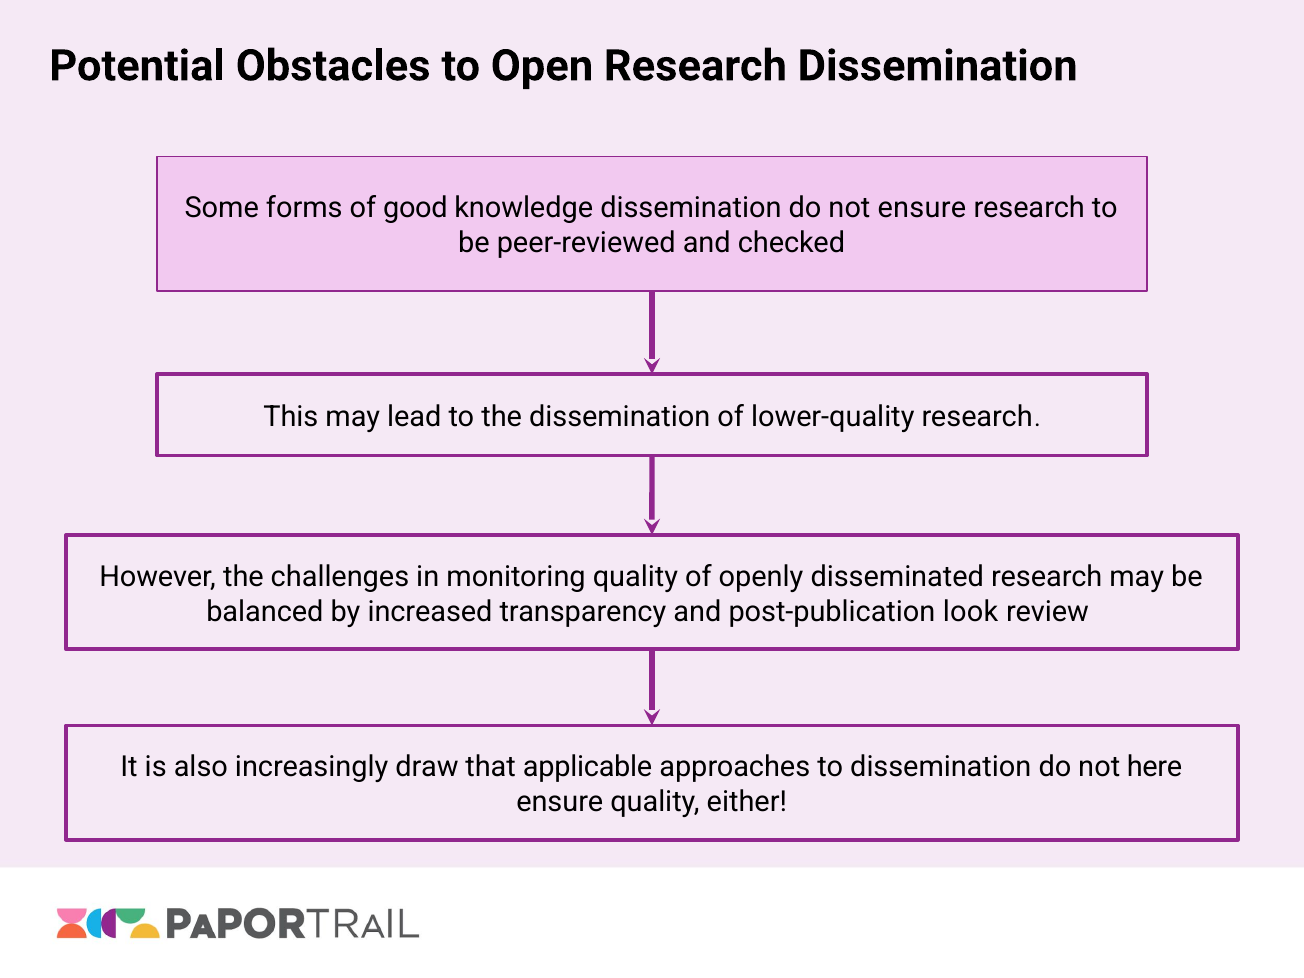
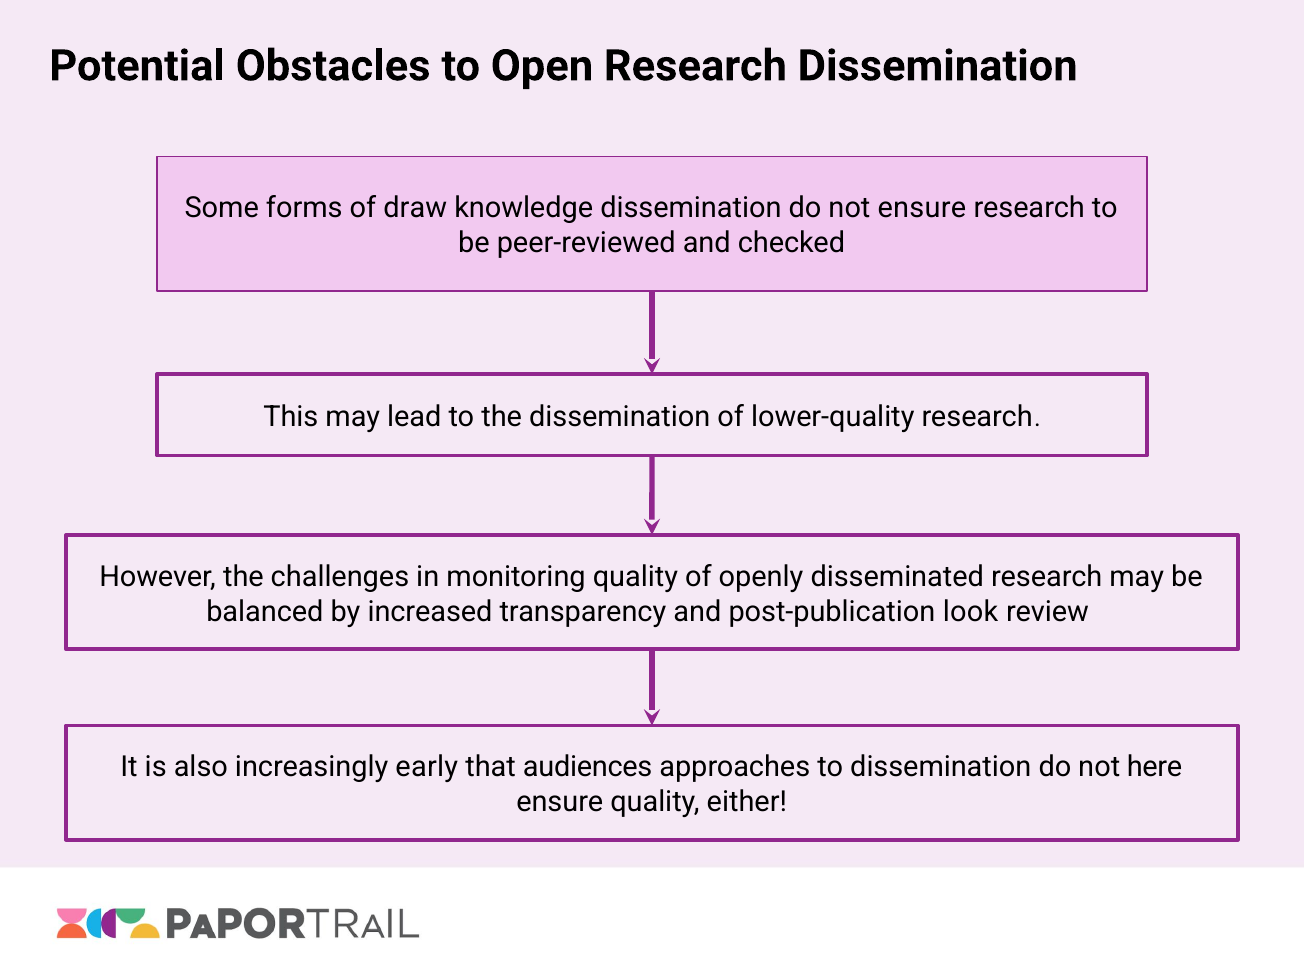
good: good -> draw
draw: draw -> early
applicable: applicable -> audiences
